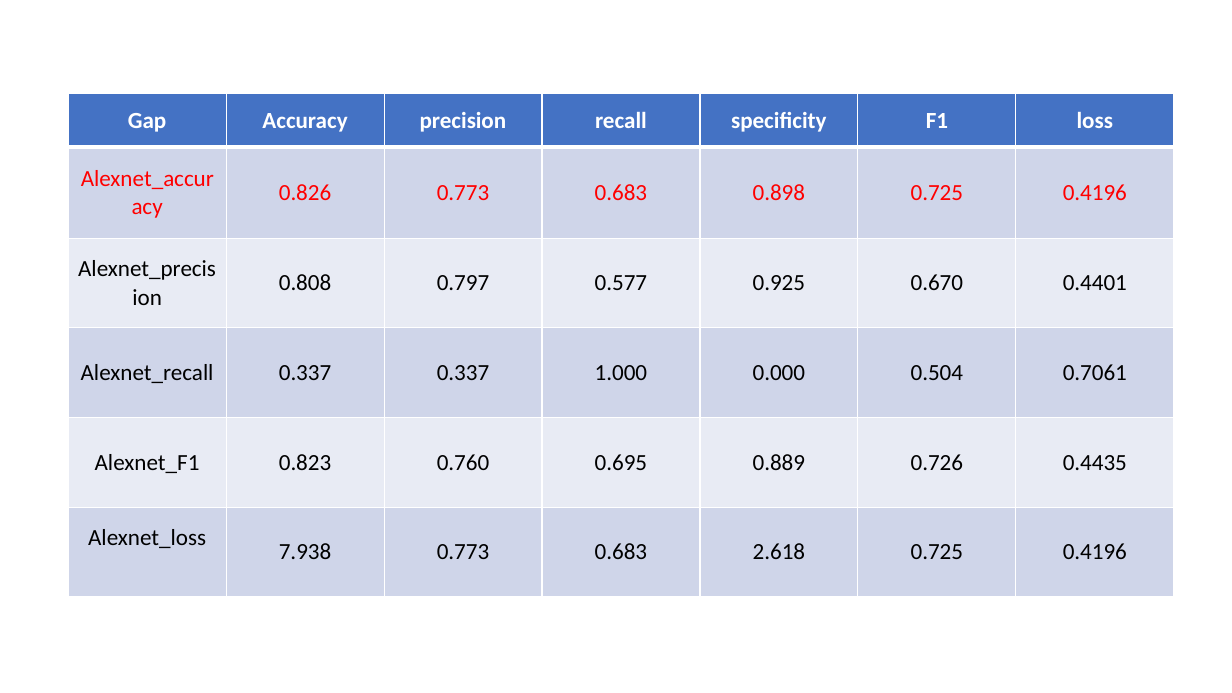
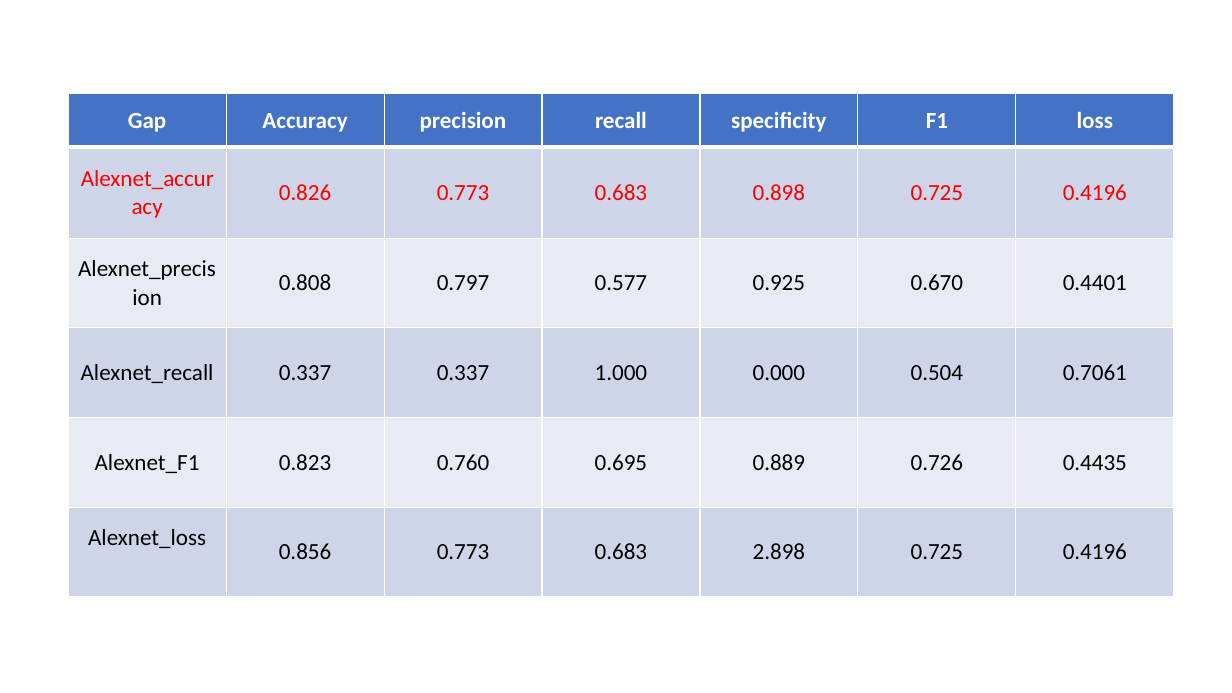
7.938: 7.938 -> 0.856
2.618: 2.618 -> 2.898
